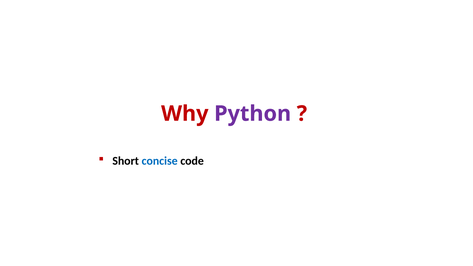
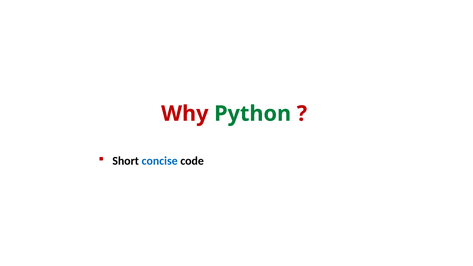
Python colour: purple -> green
